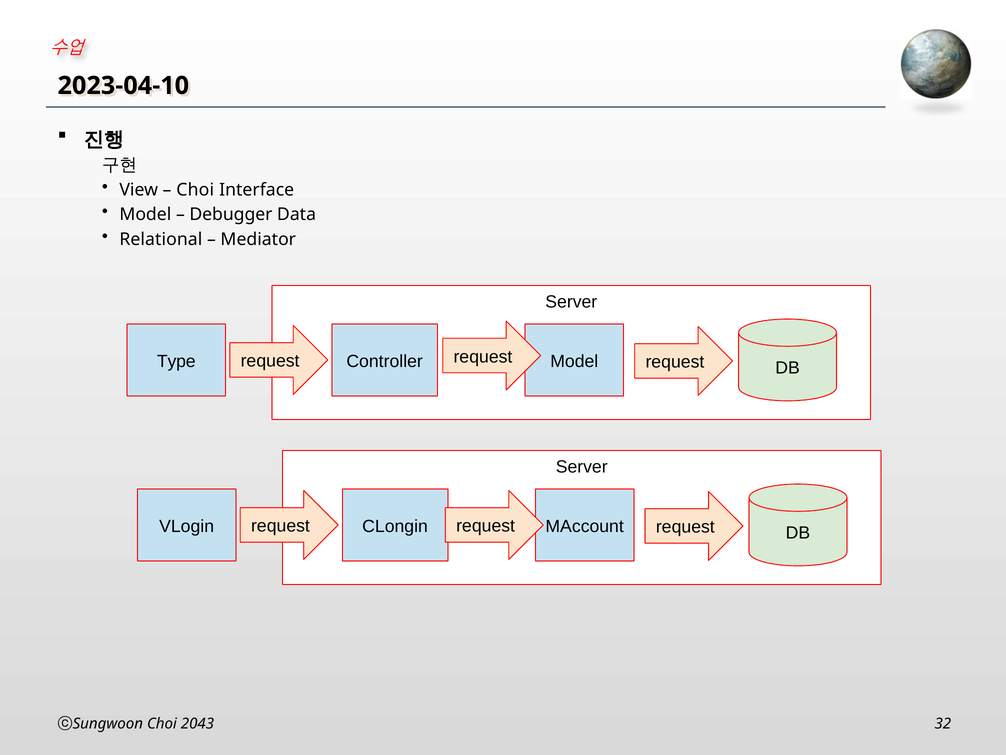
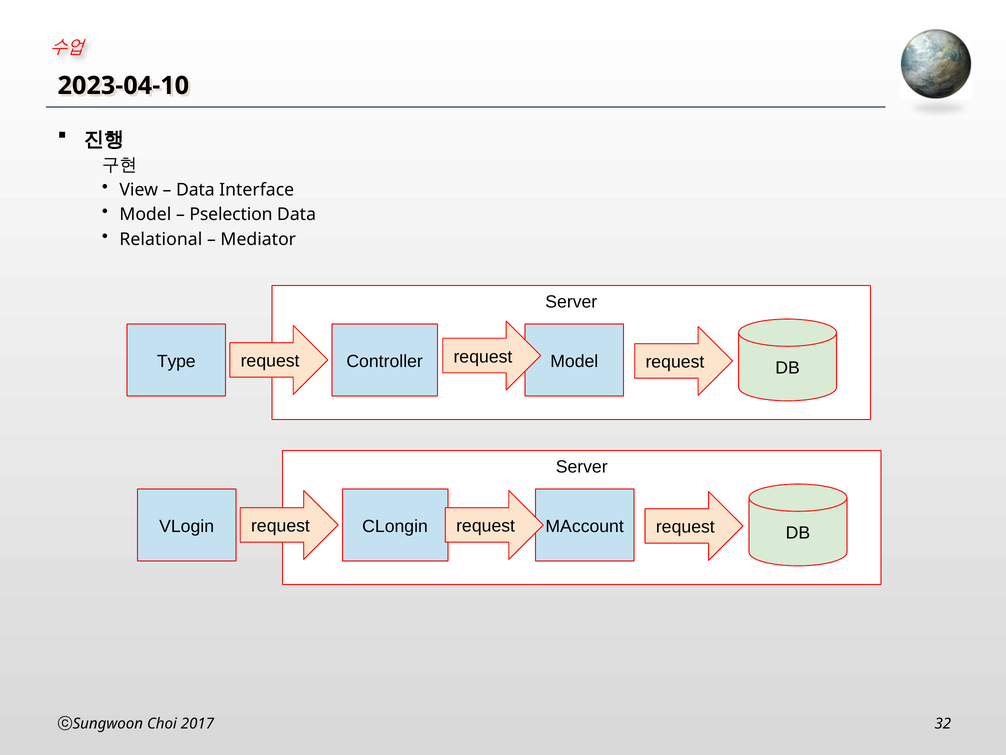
Choi at (195, 190): Choi -> Data
Debugger: Debugger -> Pselection
2043: 2043 -> 2017
